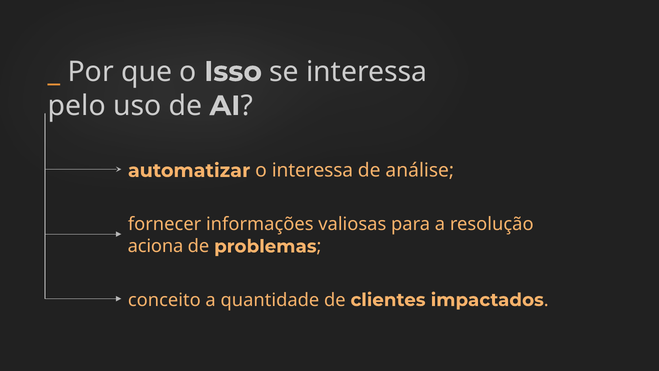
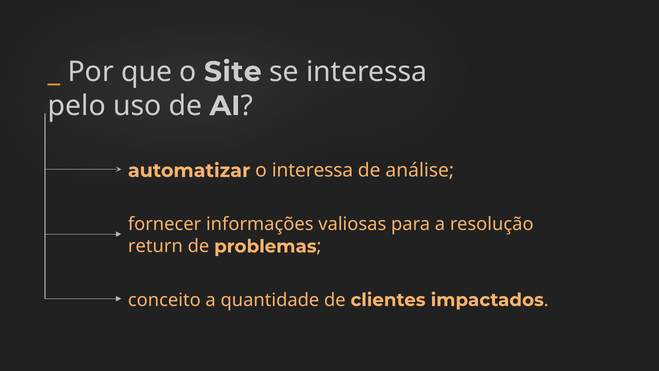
Isso: Isso -> Site
aciona: aciona -> return
